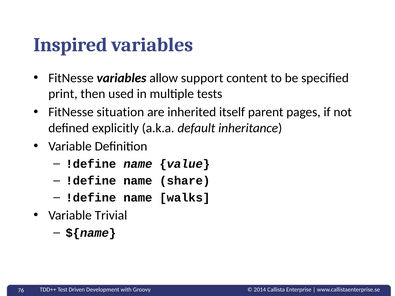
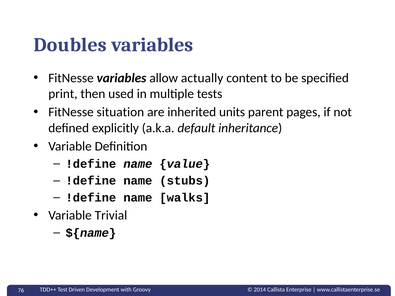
Inspired: Inspired -> Doubles
support: support -> actually
itself: itself -> units
share: share -> stubs
